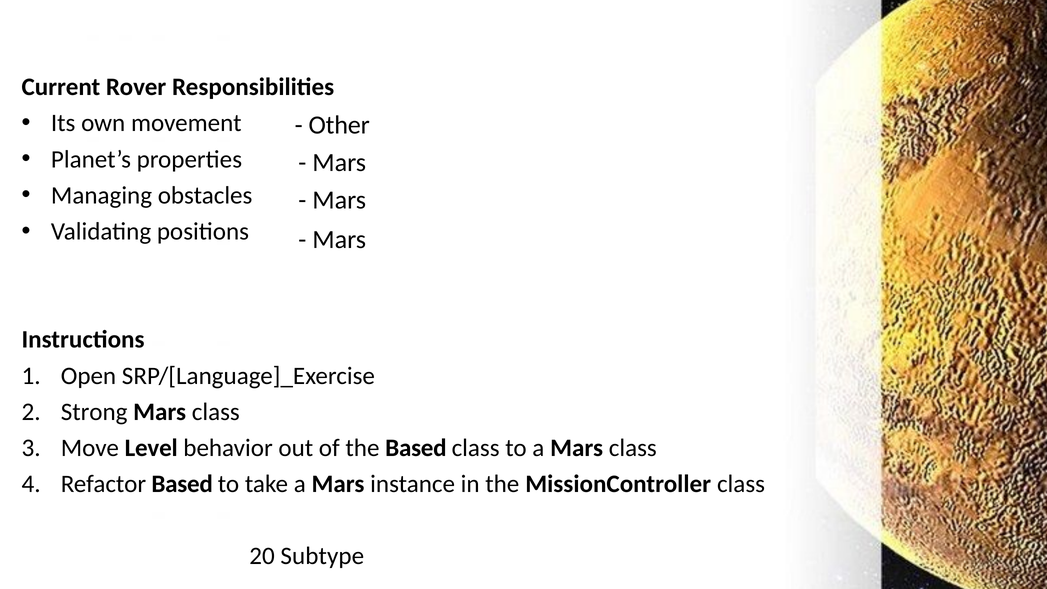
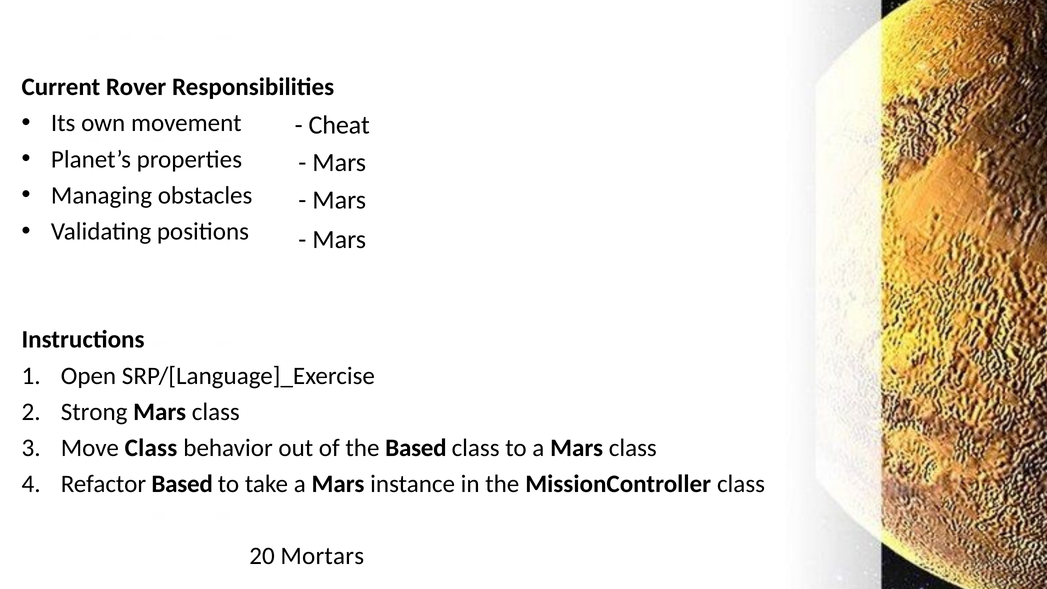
Other: Other -> Cheat
Move Level: Level -> Class
Subtype: Subtype -> Mortars
